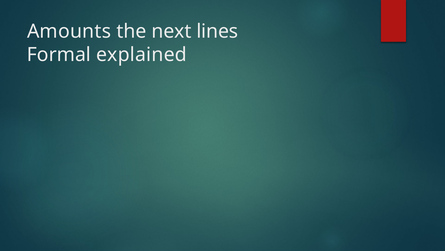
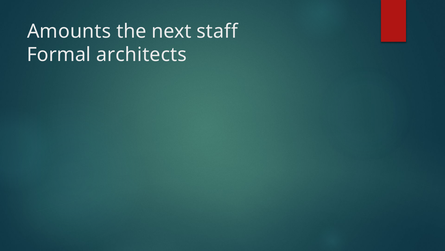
lines: lines -> staff
explained: explained -> architects
